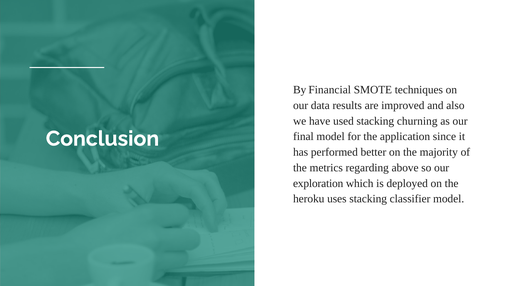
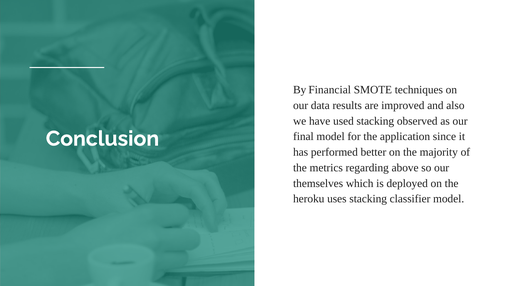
churning: churning -> observed
exploration: exploration -> themselves
